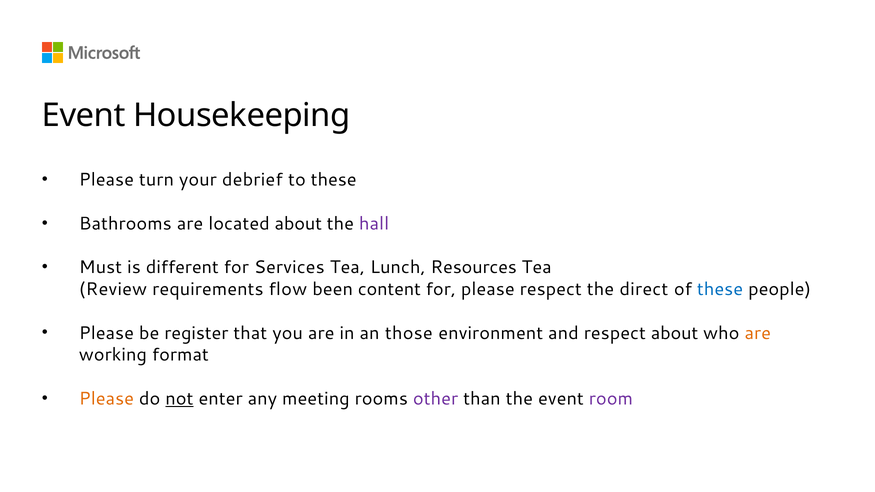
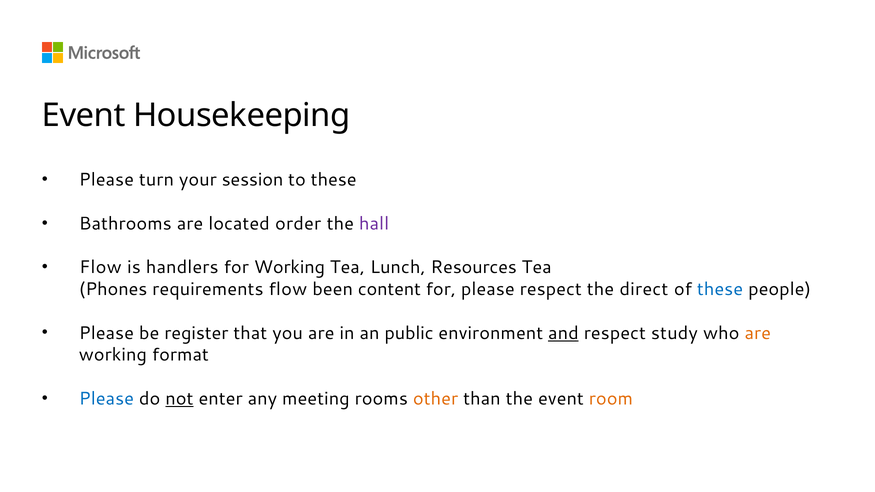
debrief: debrief -> session
located about: about -> order
Must at (100, 268): Must -> Flow
different: different -> handlers
for Services: Services -> Working
Review: Review -> Phones
those: those -> public
and underline: none -> present
respect about: about -> study
Please at (106, 399) colour: orange -> blue
other colour: purple -> orange
room colour: purple -> orange
